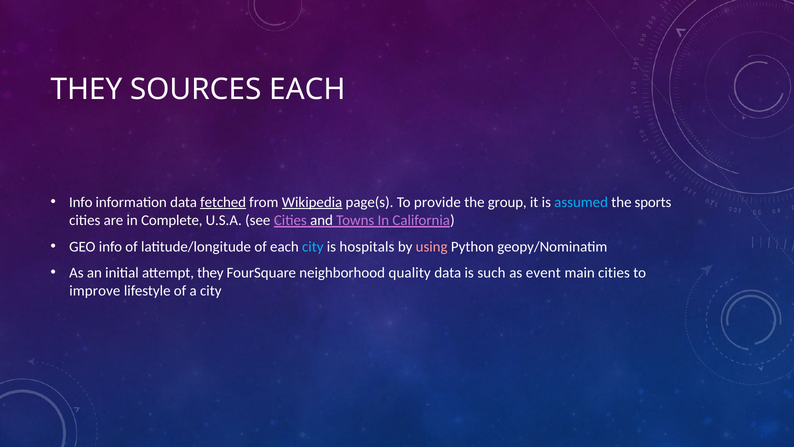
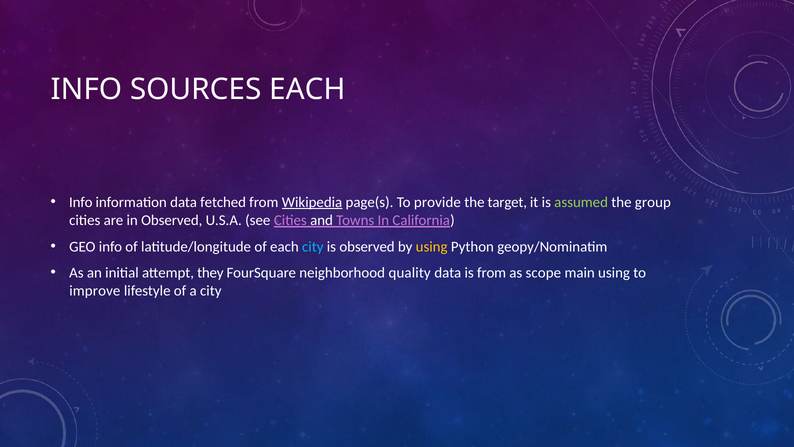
THEY at (86, 89): THEY -> INFO
fetched underline: present -> none
group: group -> target
assumed colour: light blue -> light green
sports: sports -> group
in Complete: Complete -> Observed
is hospitals: hospitals -> observed
using at (432, 246) colour: pink -> yellow
is such: such -> from
event: event -> scope
main cities: cities -> using
